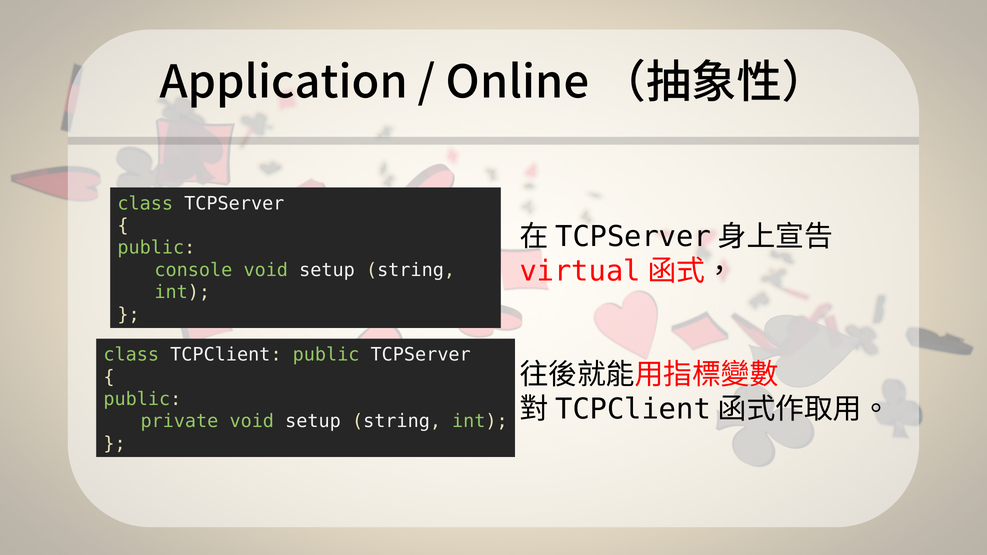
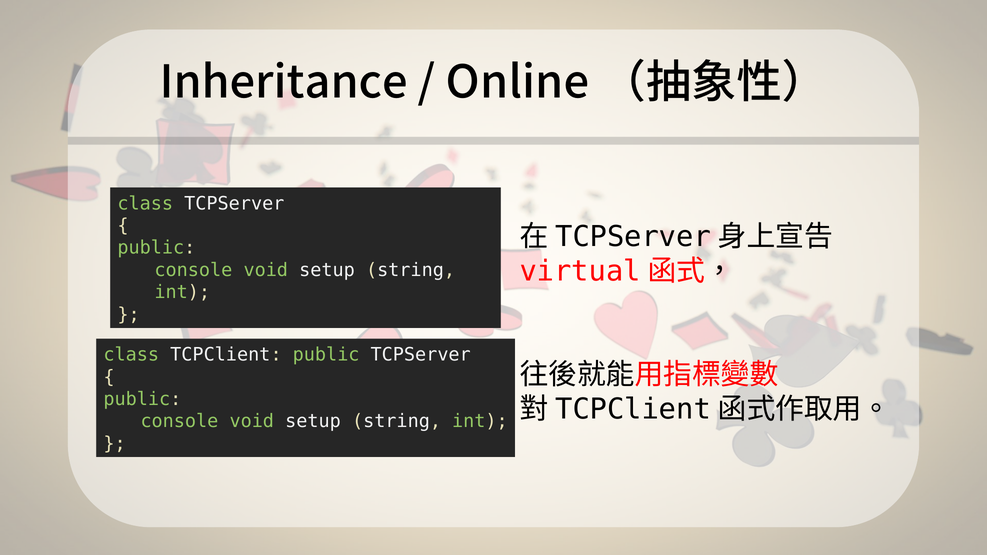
Application: Application -> Inheritance
private at (179, 422): private -> console
